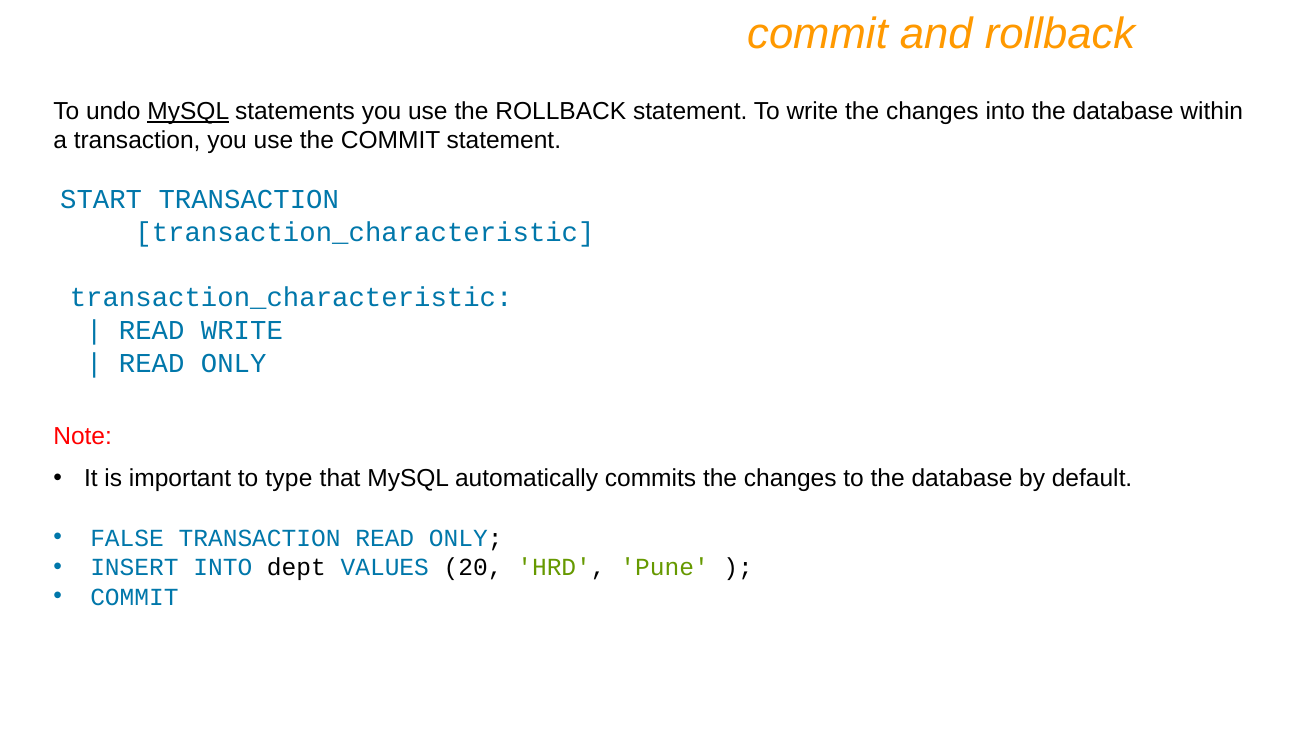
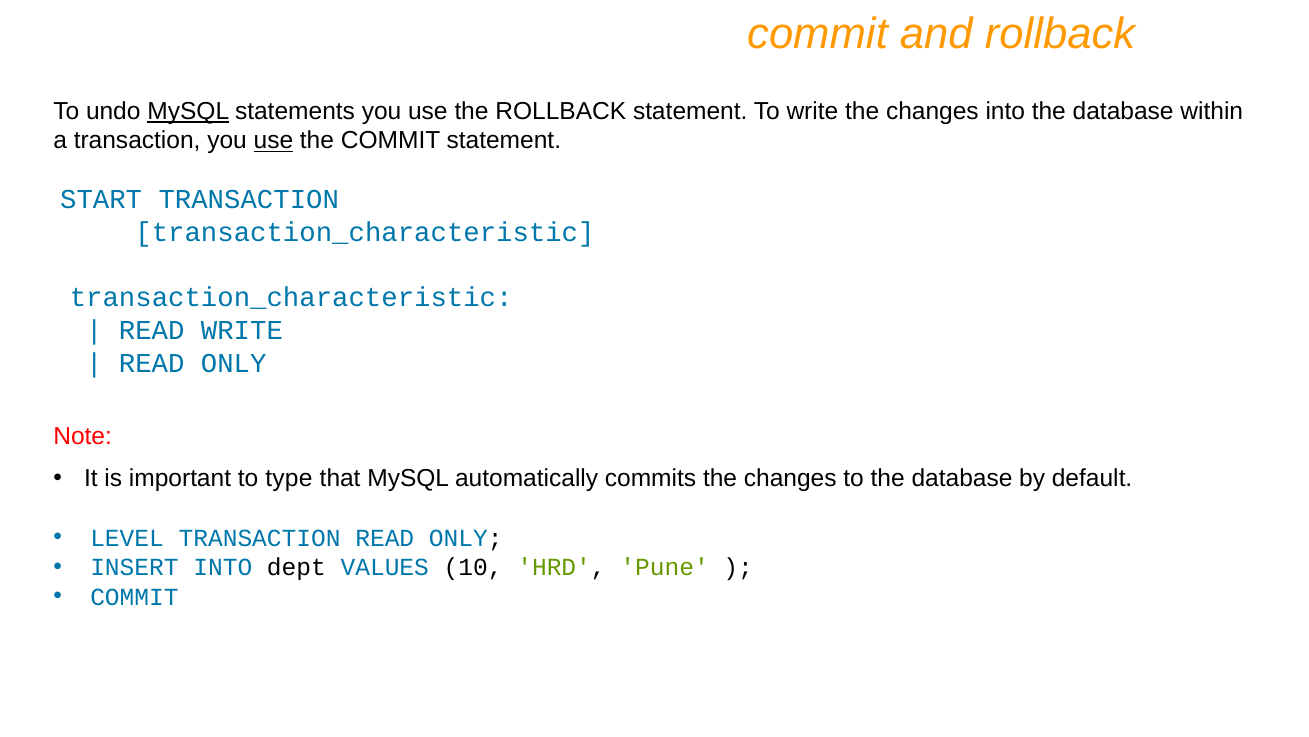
use at (273, 141) underline: none -> present
FALSE: FALSE -> LEVEL
20: 20 -> 10
